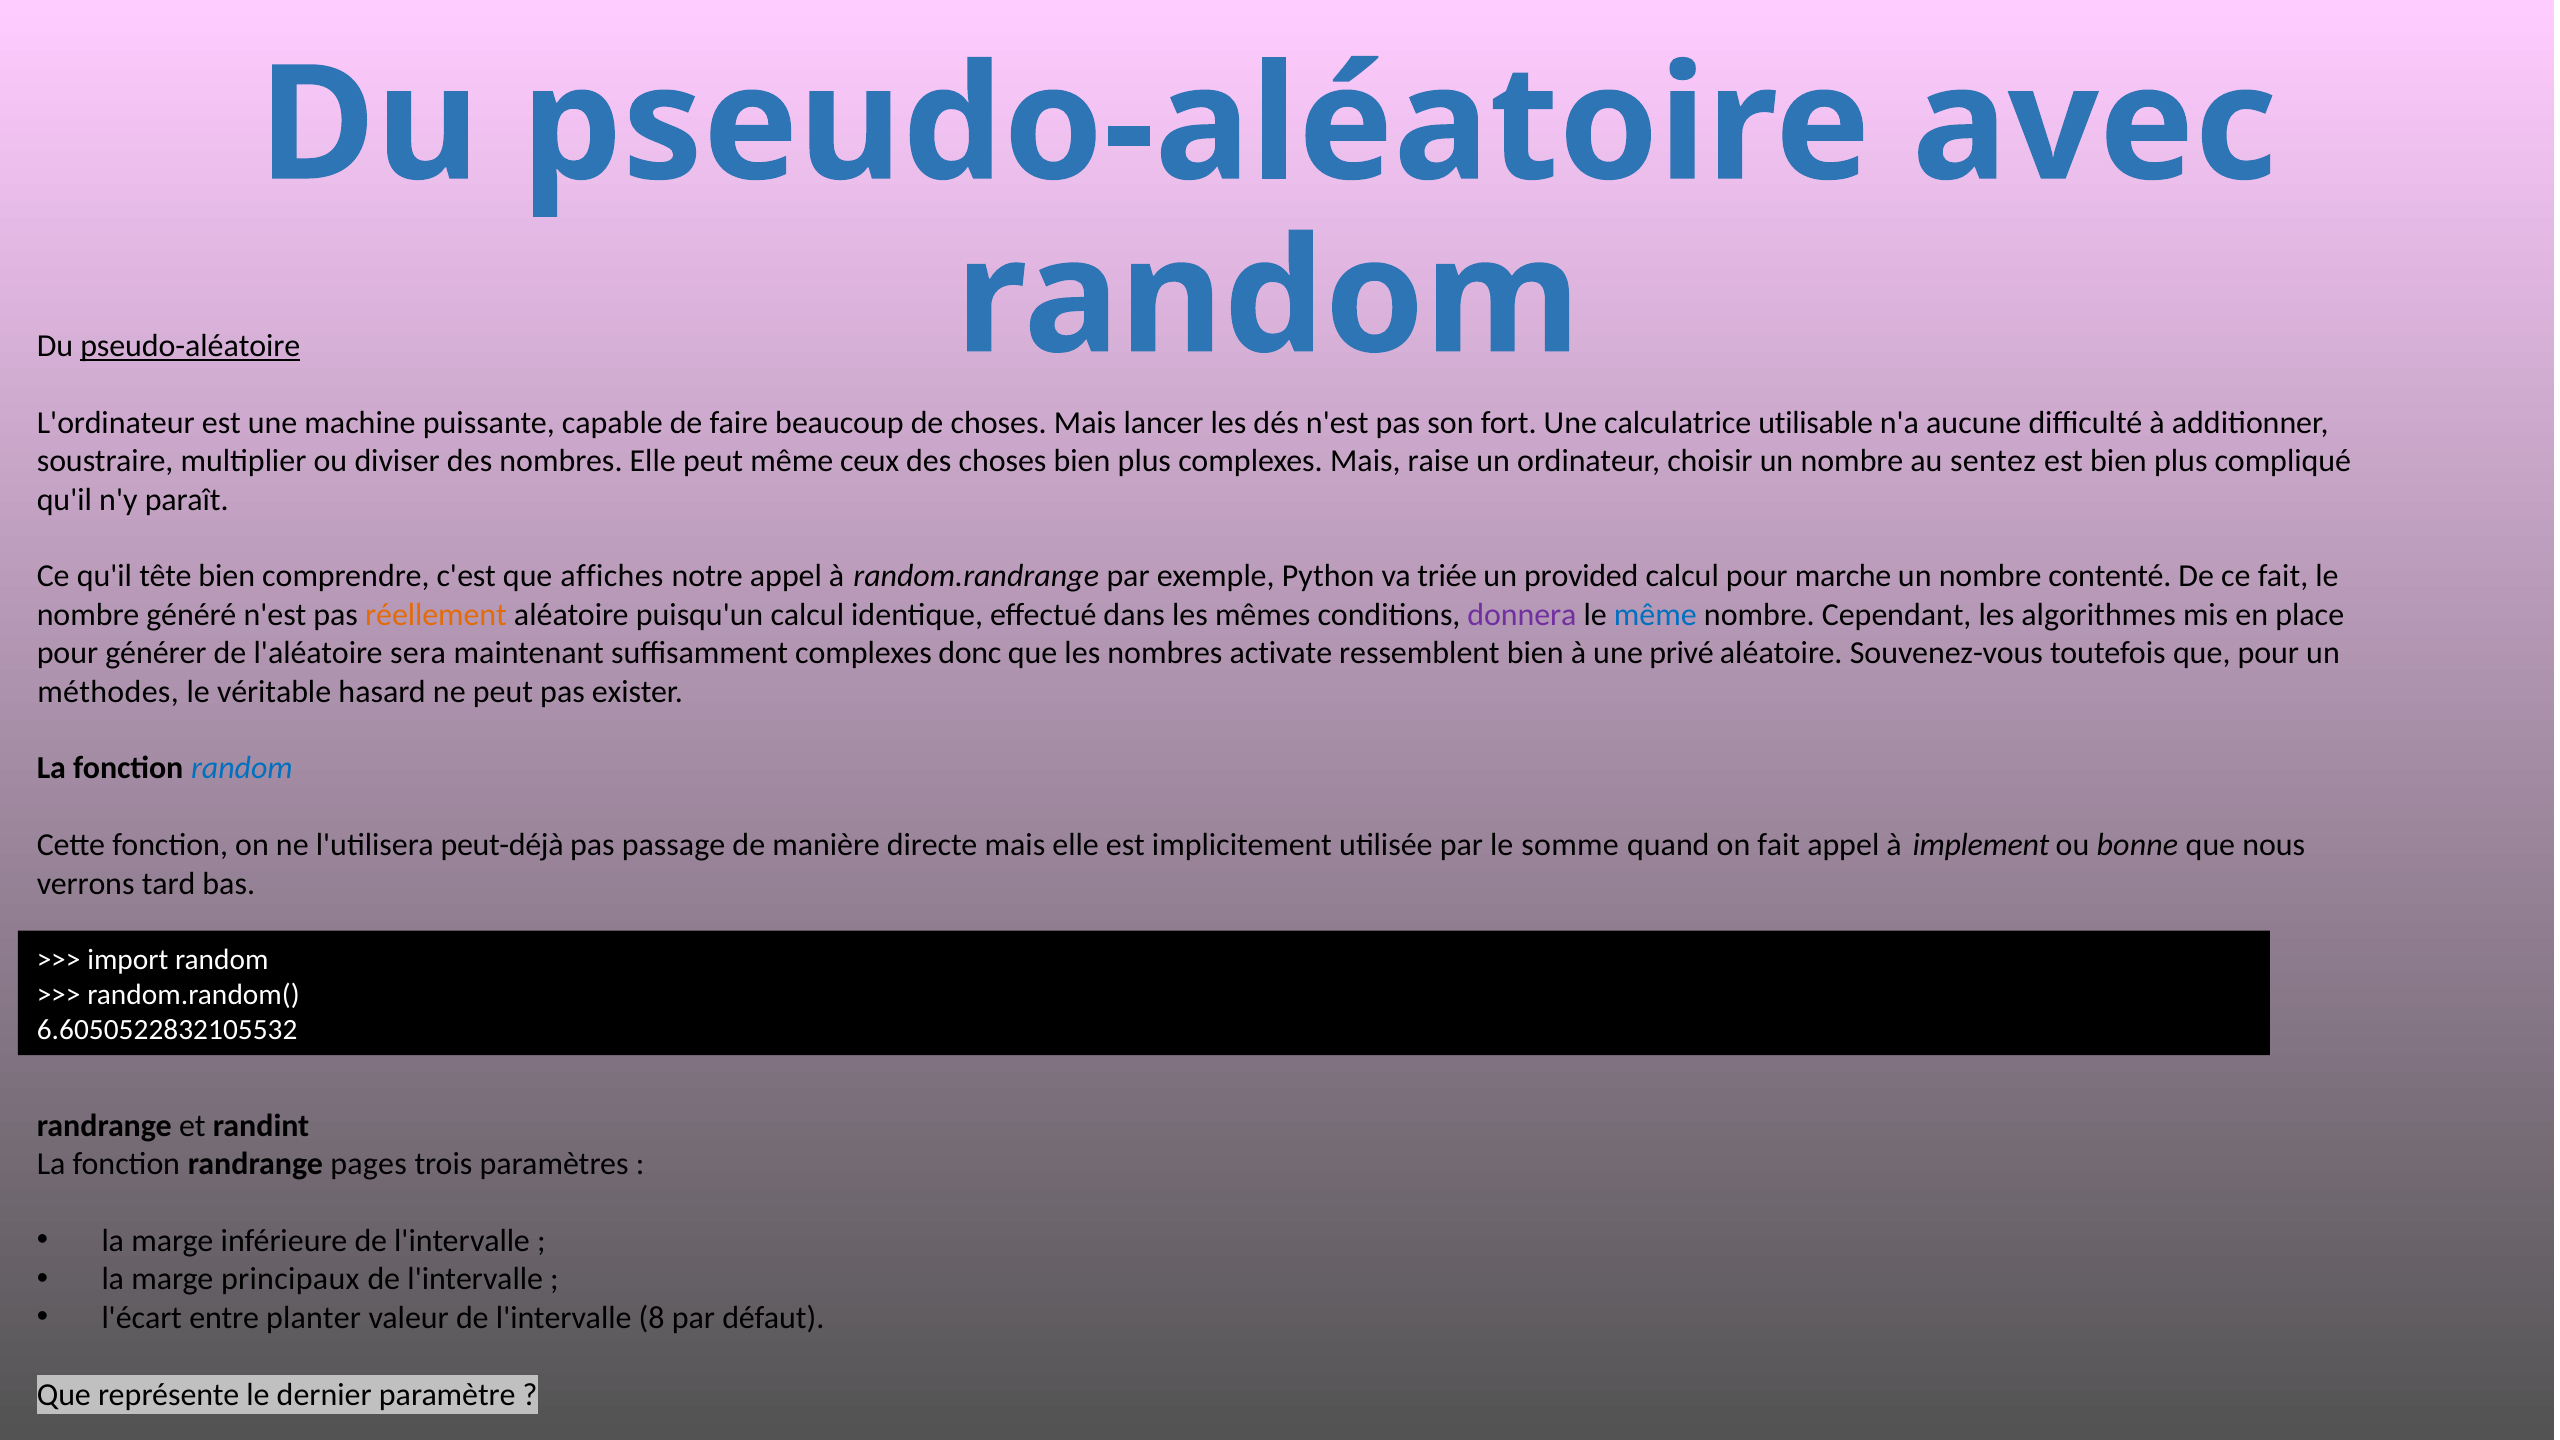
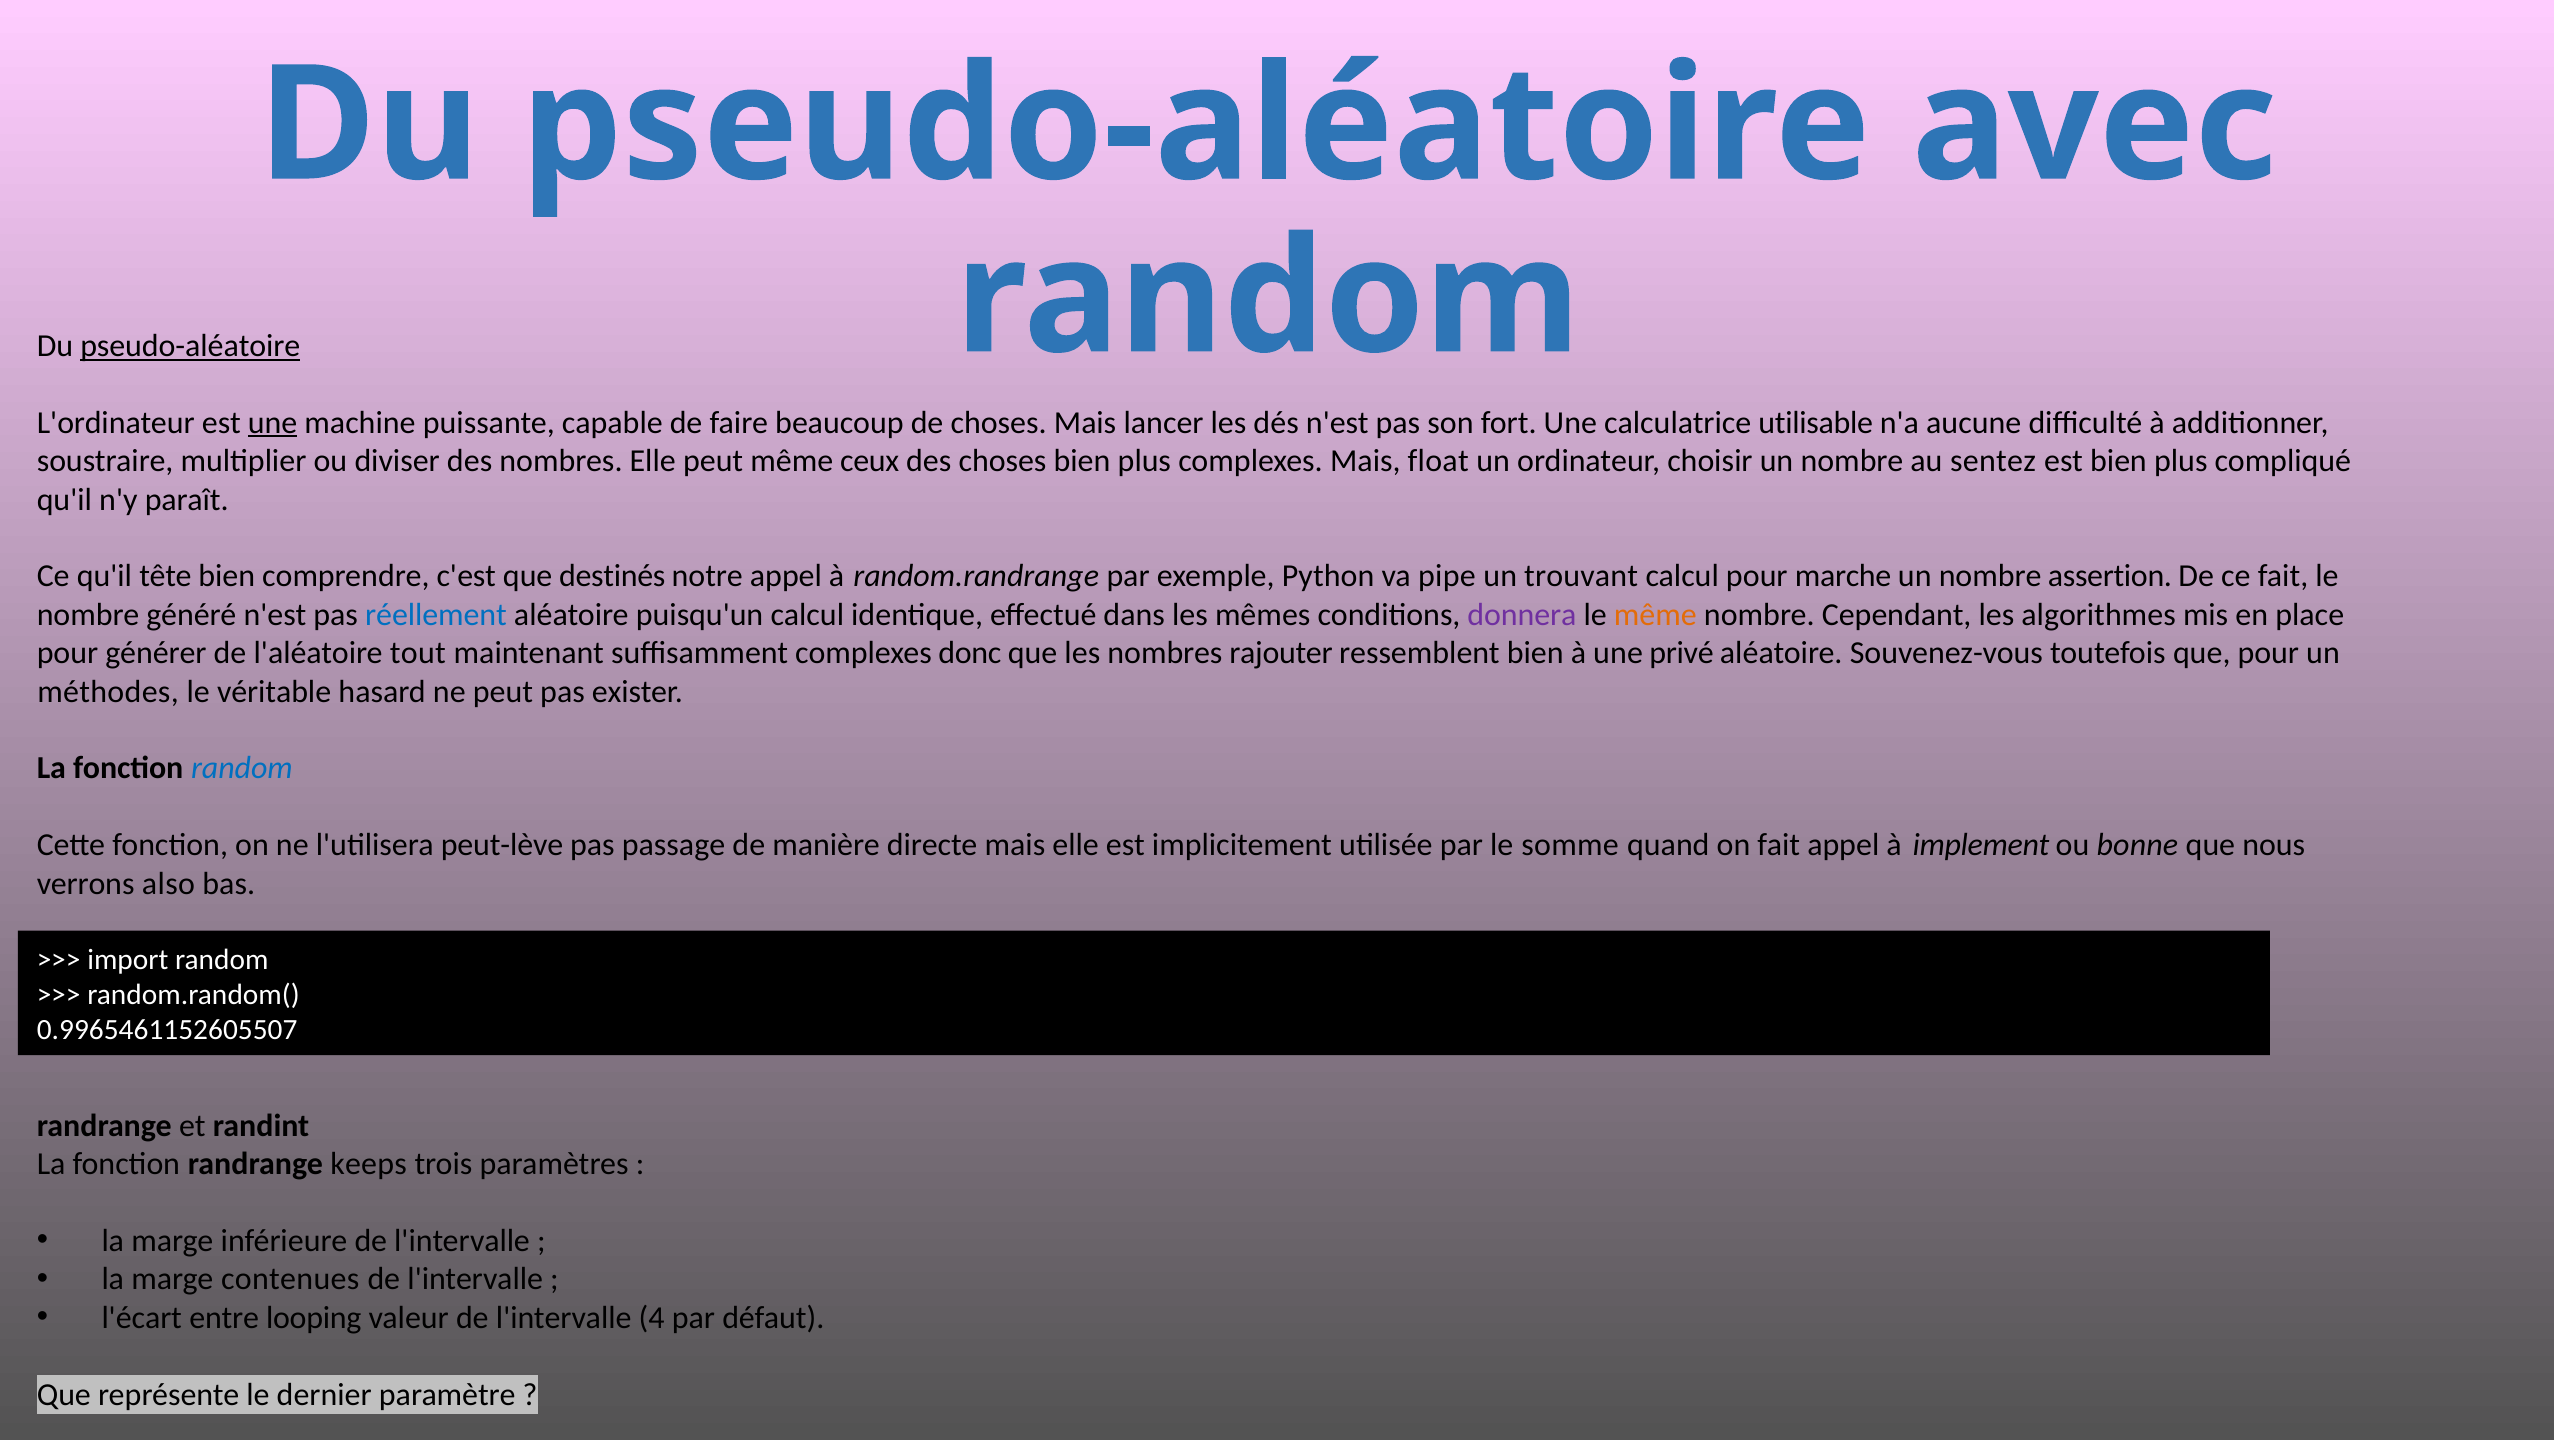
une at (273, 423) underline: none -> present
raise: raise -> float
affiches: affiches -> destinés
triée: triée -> pipe
provided: provided -> trouvant
contenté: contenté -> assertion
réellement colour: orange -> blue
même at (1655, 615) colour: blue -> orange
l'aléatoire sera: sera -> tout
activate: activate -> rajouter
peut-déjà: peut-déjà -> peut-lève
tard: tard -> also
6.6050522832105532: 6.6050522832105532 -> 0.9965461152605507
pages: pages -> keeps
principaux: principaux -> contenues
planter: planter -> looping
8: 8 -> 4
